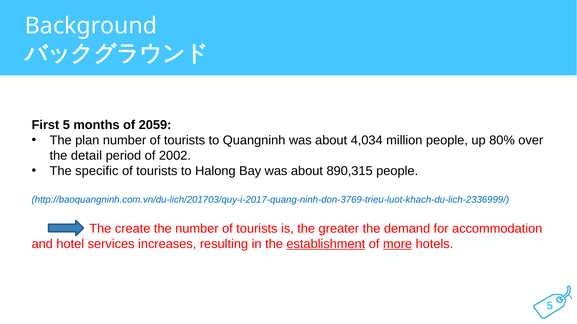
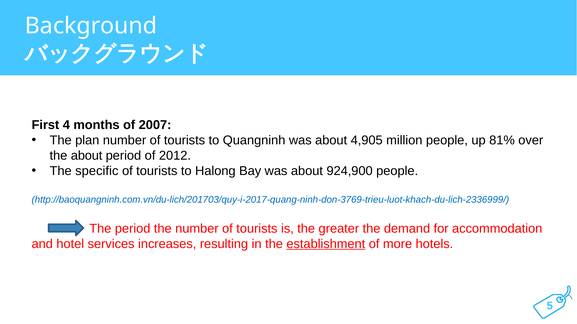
First 5: 5 -> 4
2059: 2059 -> 2007
4,034: 4,034 -> 4,905
80%: 80% -> 81%
the detail: detail -> about
2002: 2002 -> 2012
890,315: 890,315 -> 924,900
The create: create -> period
more underline: present -> none
